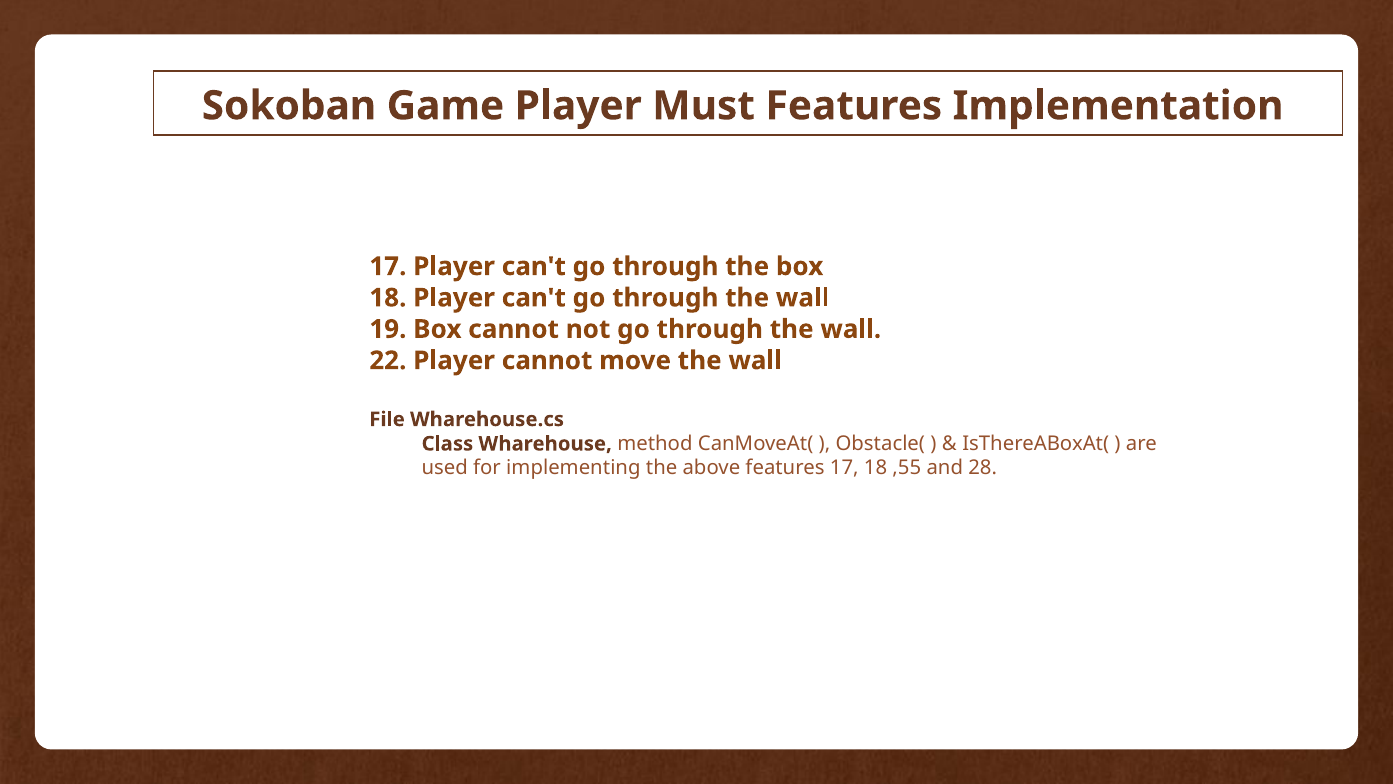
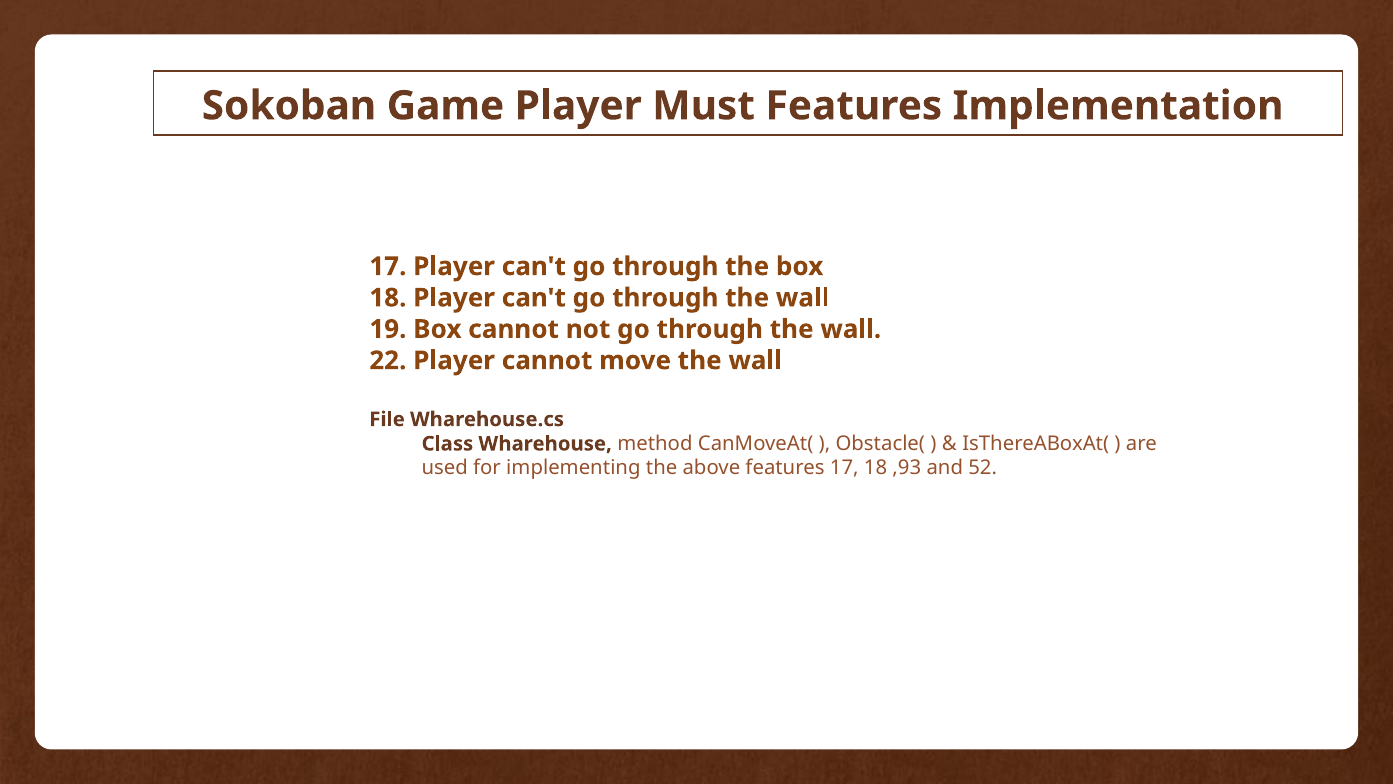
,55: ,55 -> ,93
28: 28 -> 52
